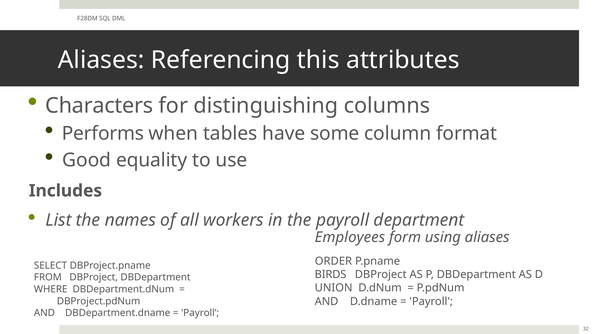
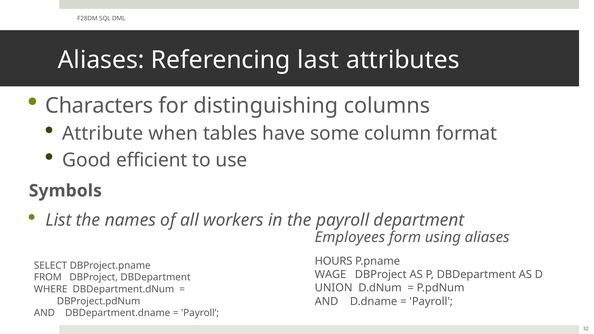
this: this -> last
Performs: Performs -> Attribute
equality: equality -> efficient
Includes: Includes -> Symbols
ORDER: ORDER -> HOURS
BIRDS: BIRDS -> WAGE
